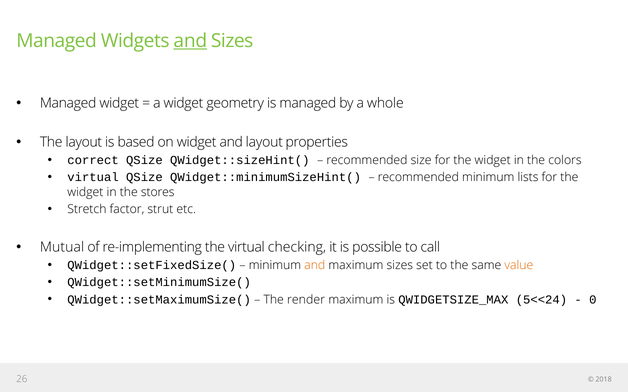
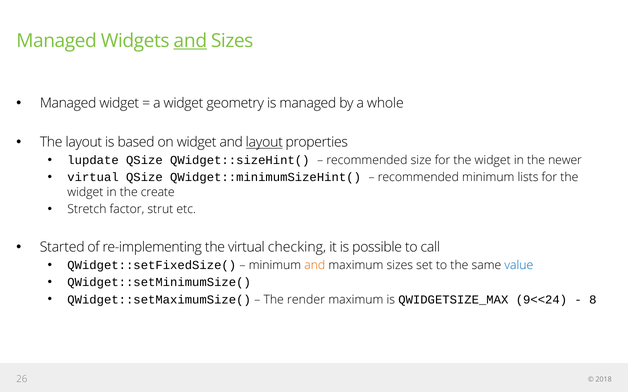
layout at (264, 142) underline: none -> present
correct: correct -> lupdate
colors: colors -> newer
stores: stores -> create
Mutual: Mutual -> Started
value colour: orange -> blue
5<<24: 5<<24 -> 9<<24
0: 0 -> 8
